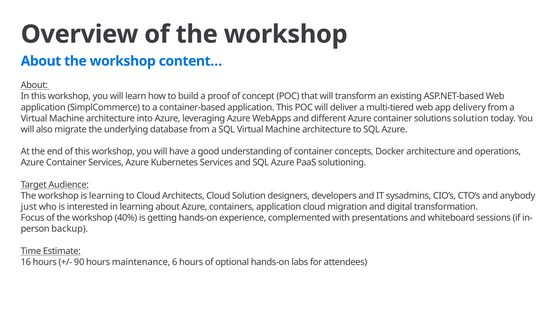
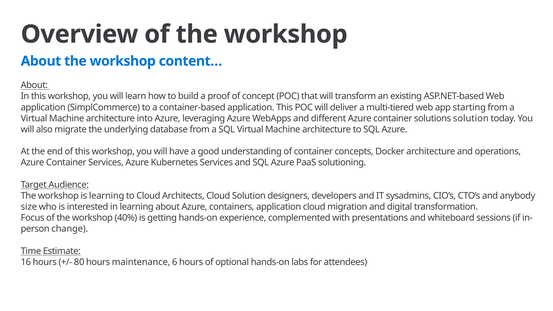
delivery: delivery -> starting
just: just -> size
backup: backup -> change
90: 90 -> 80
